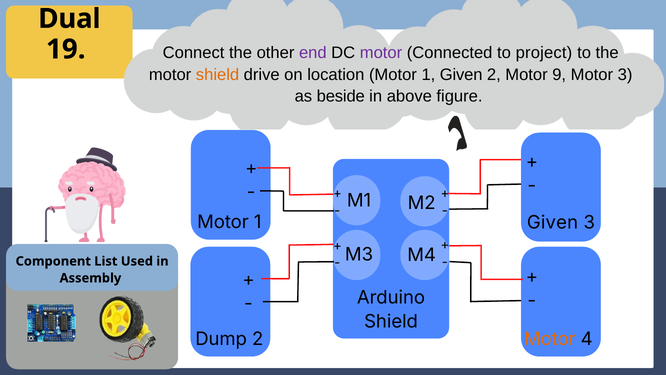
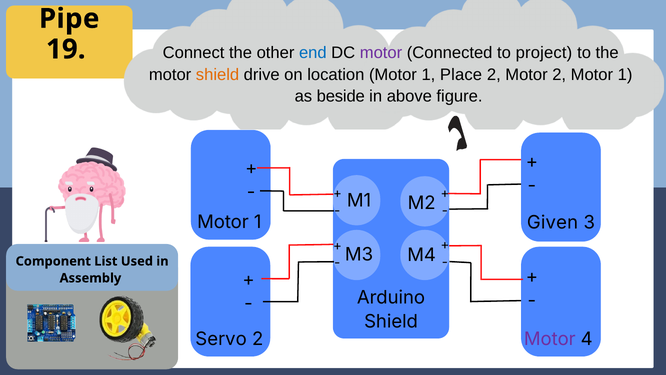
Dual: Dual -> Pipe
end colour: purple -> blue
1 Given: Given -> Place
Motor 9: 9 -> 2
3 at (625, 74): 3 -> 1
Dump: Dump -> Servo
Motor at (550, 339) colour: orange -> purple
